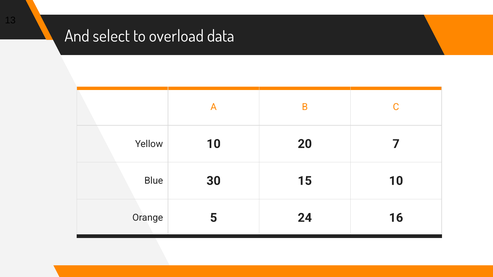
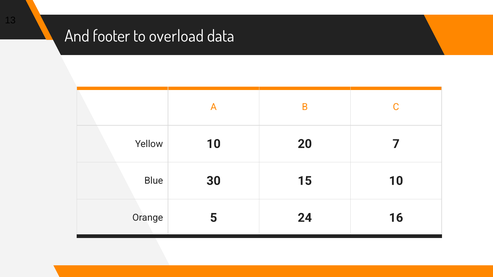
select: select -> footer
